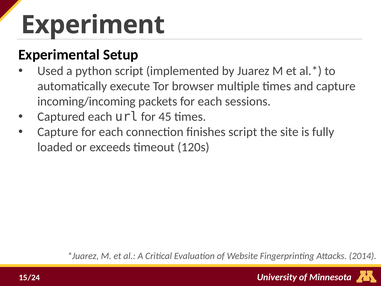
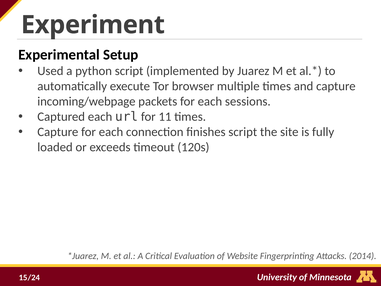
incoming/incoming: incoming/incoming -> incoming/webpage
45: 45 -> 11
